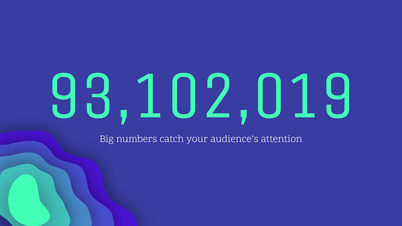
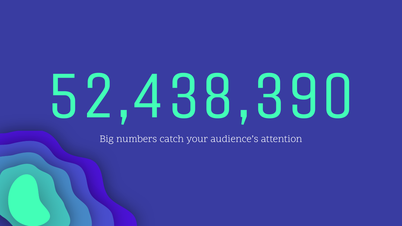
93,102,019: 93,102,019 -> 52,438,390
